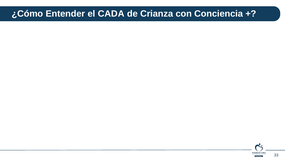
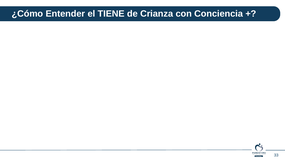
CADA: CADA -> TIENE
